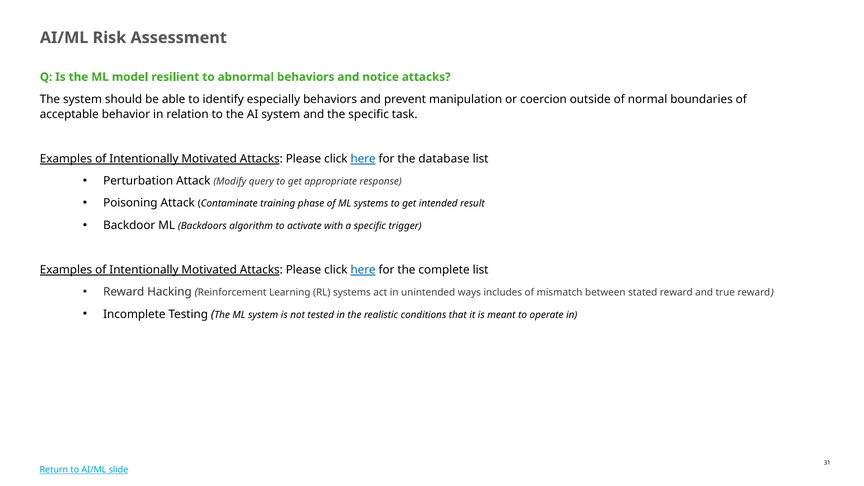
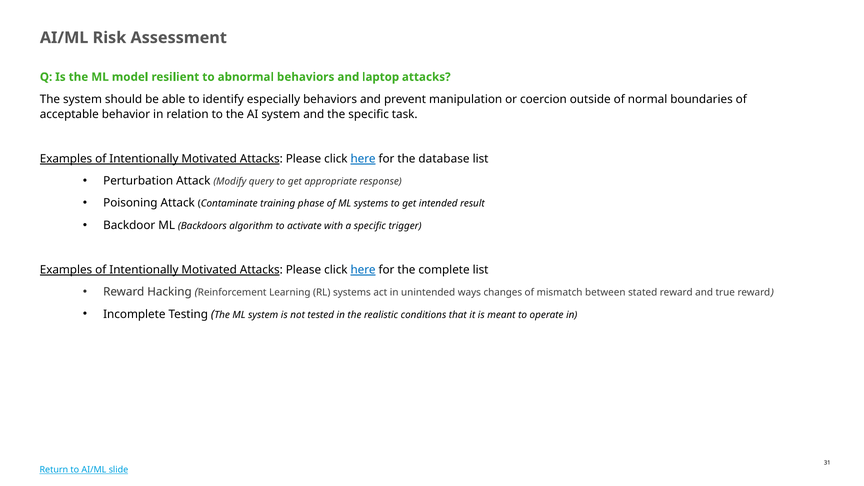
notice: notice -> laptop
includes: includes -> changes
